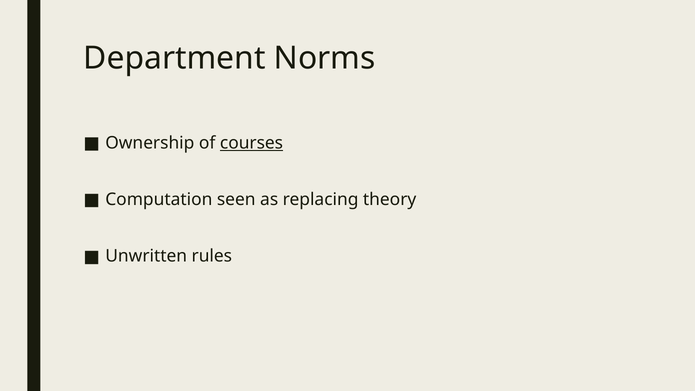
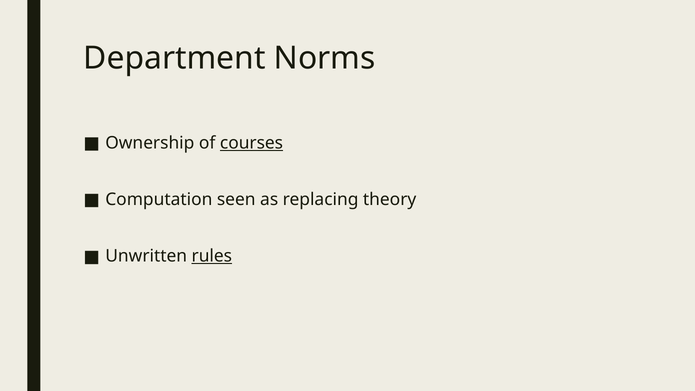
rules underline: none -> present
